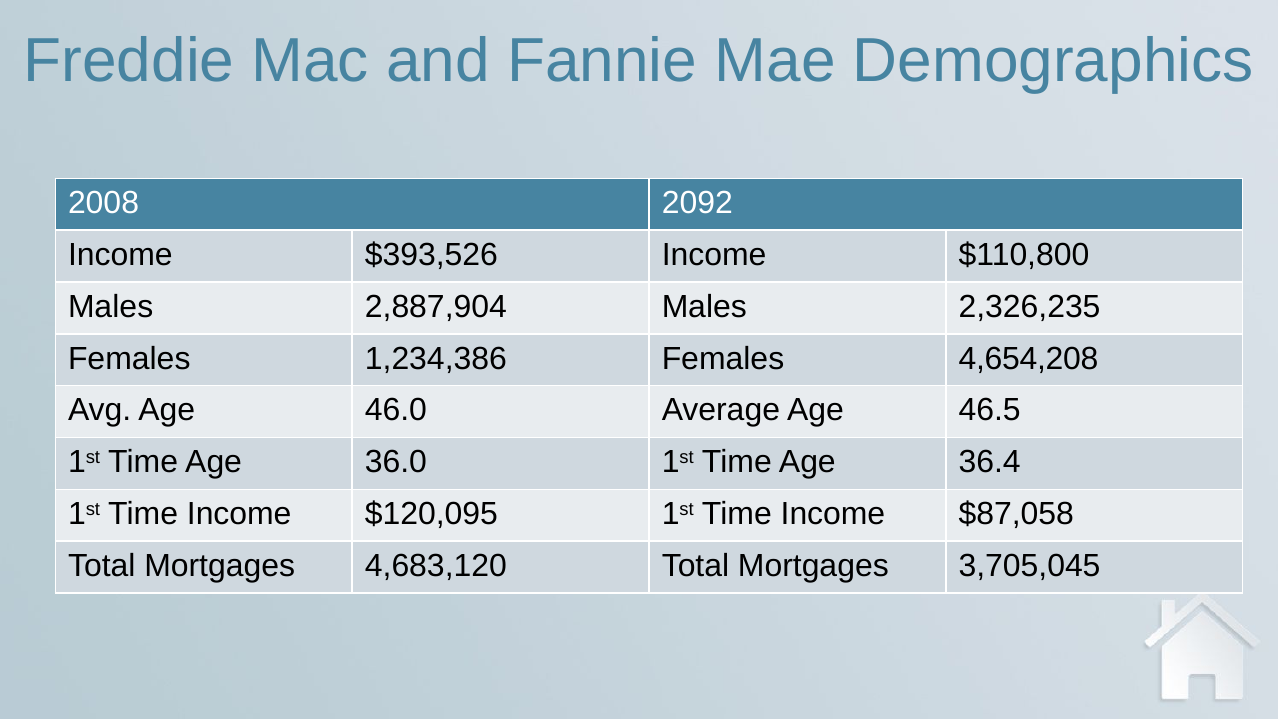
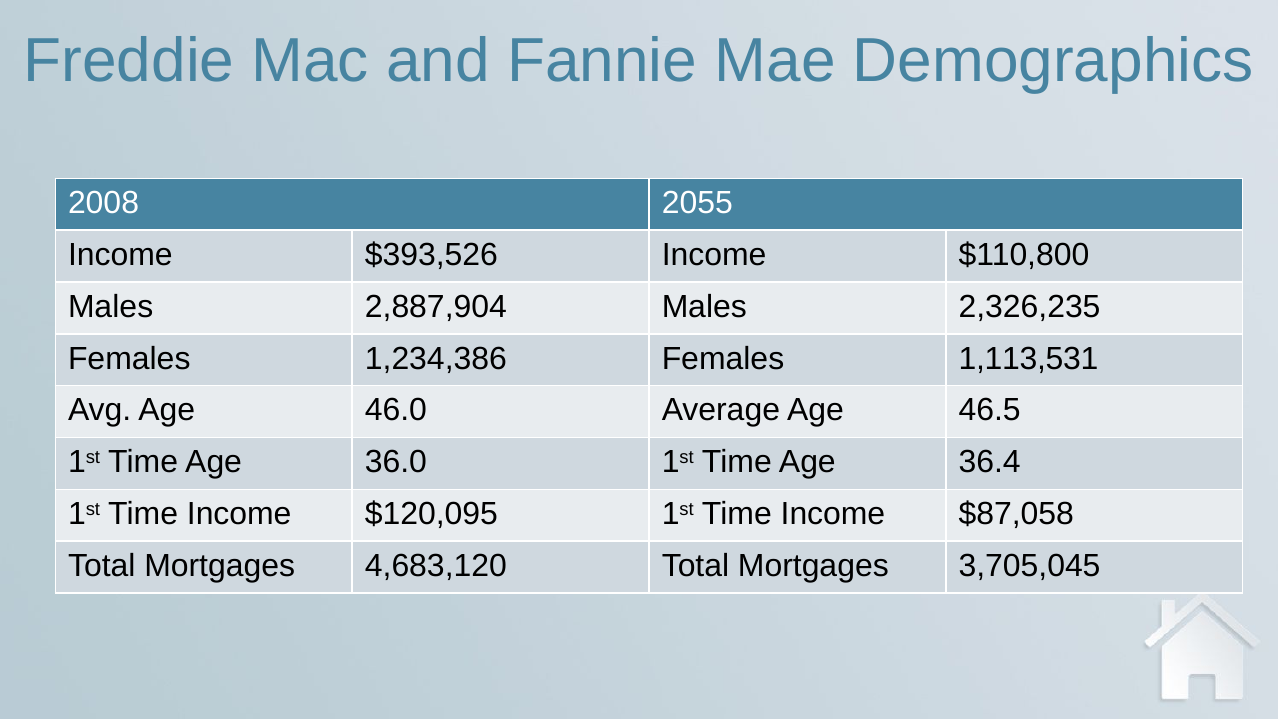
2092: 2092 -> 2055
4,654,208: 4,654,208 -> 1,113,531
